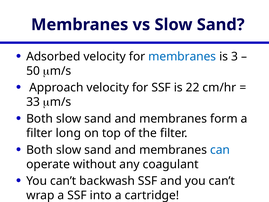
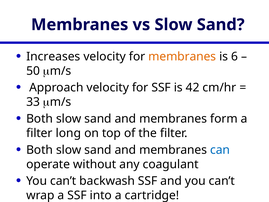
Adsorbed: Adsorbed -> Increases
membranes at (182, 56) colour: blue -> orange
3: 3 -> 6
22: 22 -> 42
